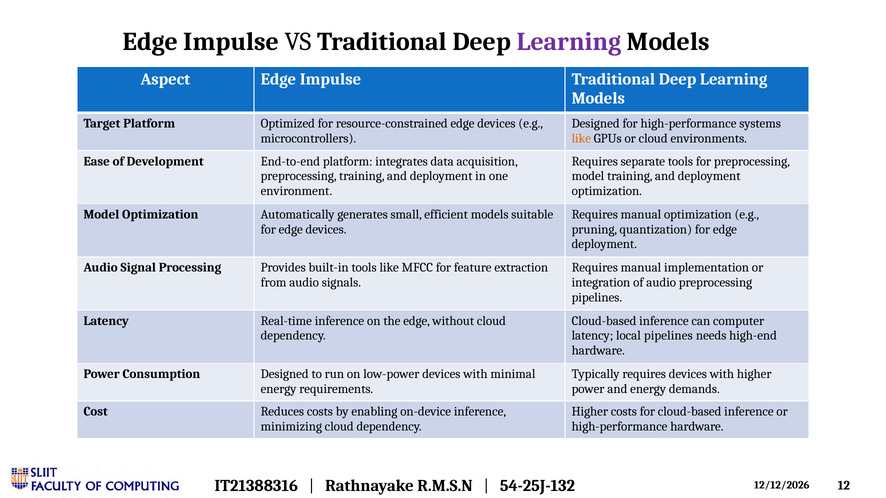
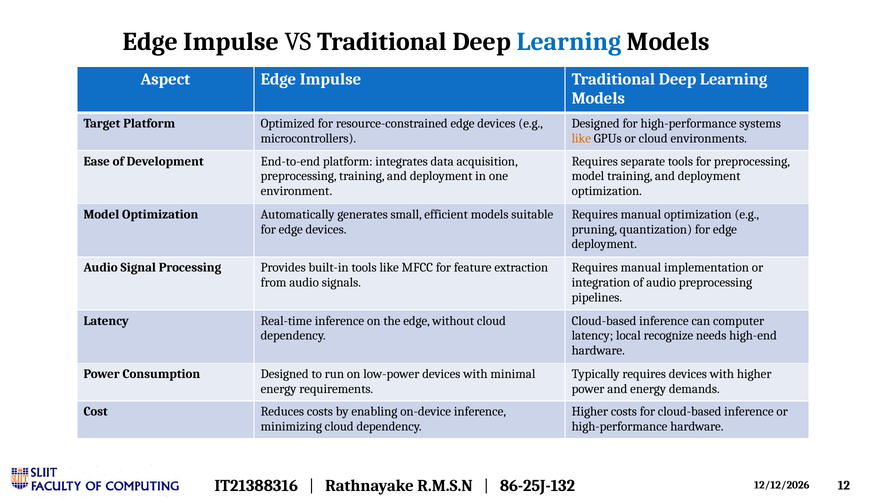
Learning at (569, 42) colour: purple -> blue
local pipelines: pipelines -> recognize
54-25J-132: 54-25J-132 -> 86-25J-132
